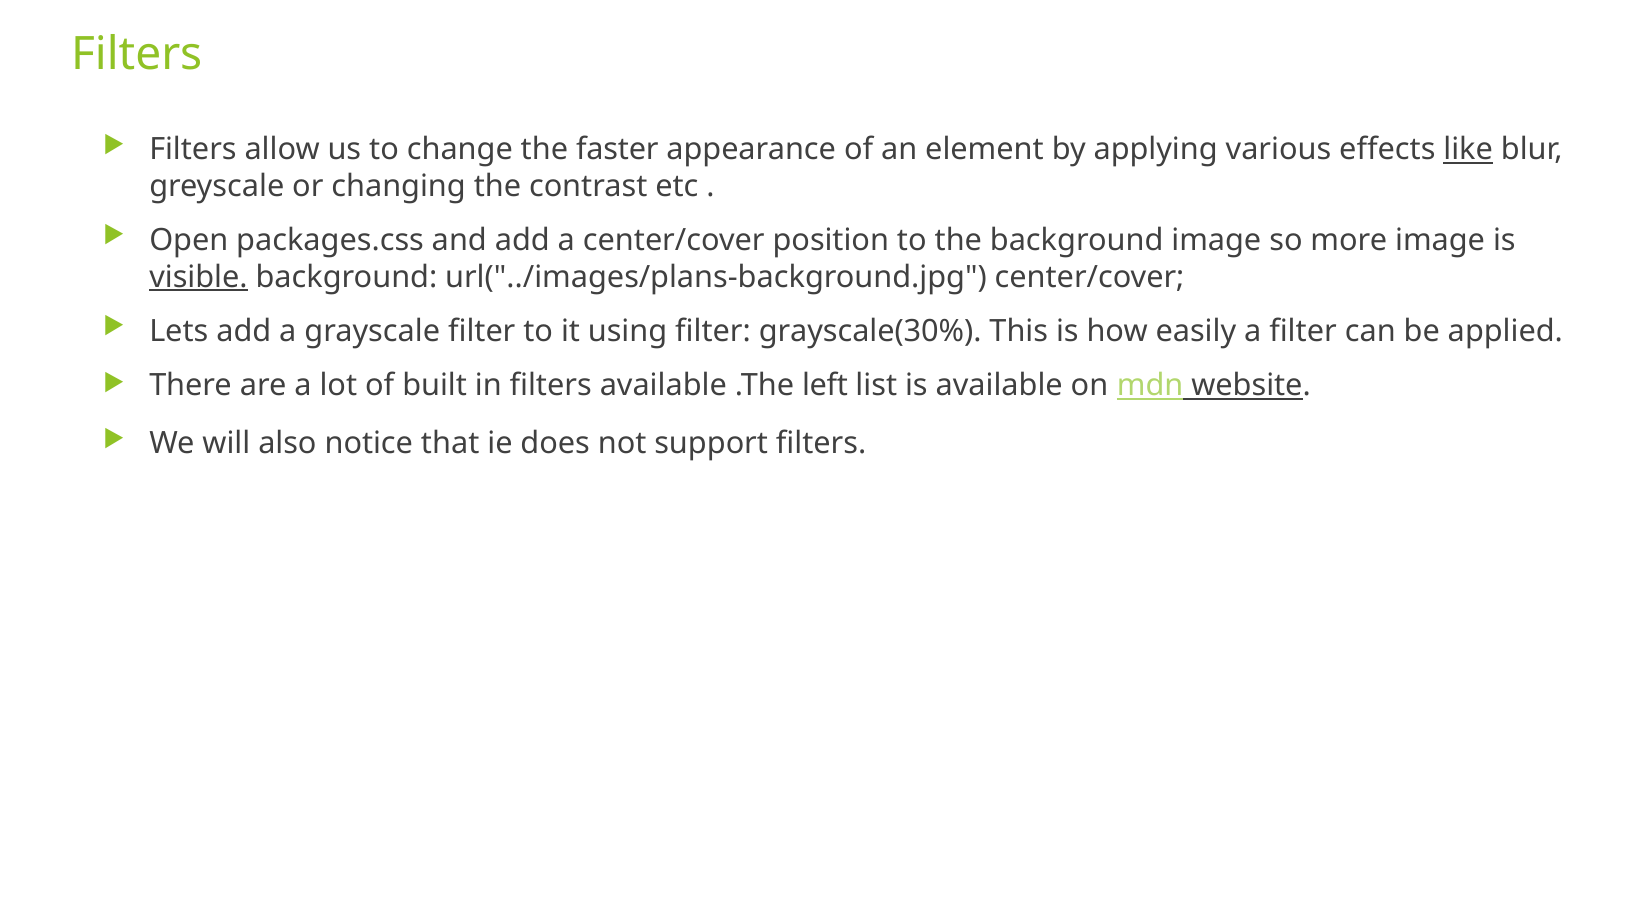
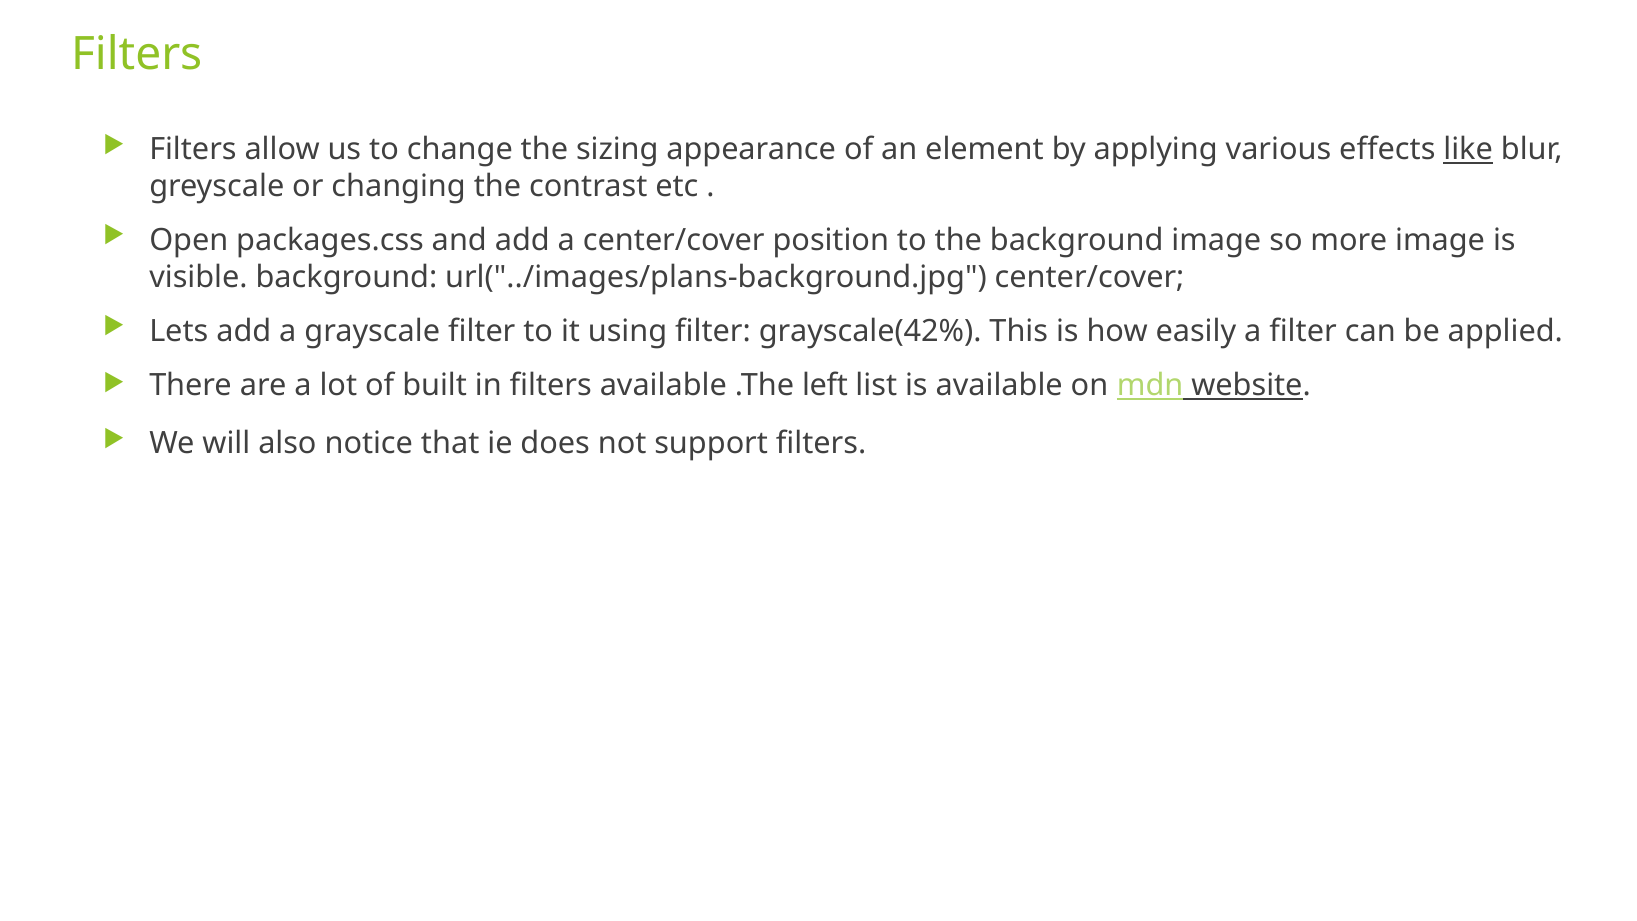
faster: faster -> sizing
visible underline: present -> none
grayscale(30%: grayscale(30% -> grayscale(42%
